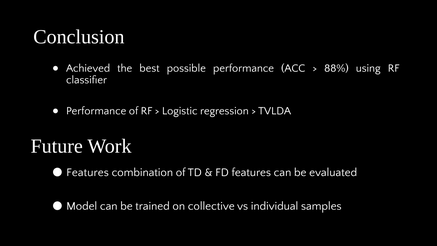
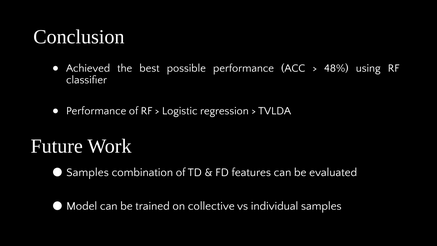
88%: 88% -> 48%
Features at (88, 172): Features -> Samples
